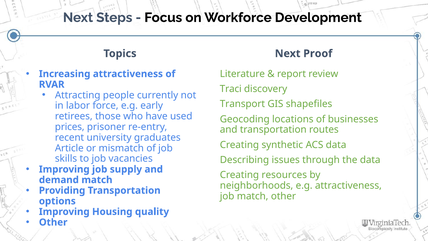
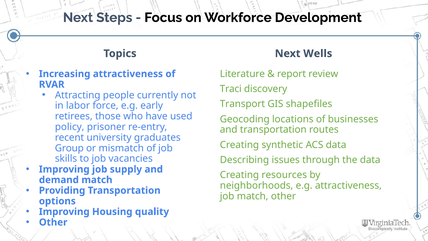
Proof: Proof -> Wells
prices: prices -> policy
Article: Article -> Group
